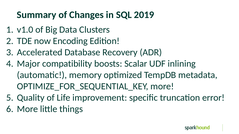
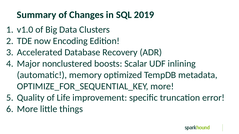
compatibility: compatibility -> nonclustered
